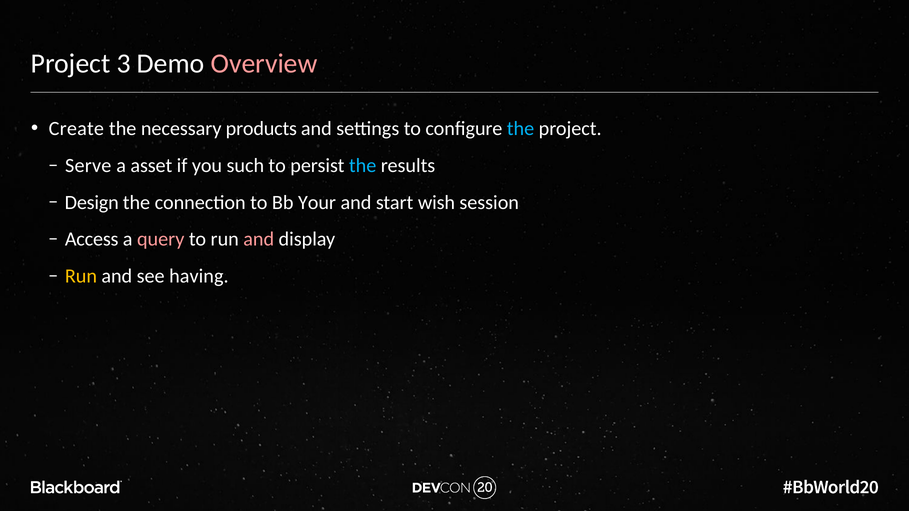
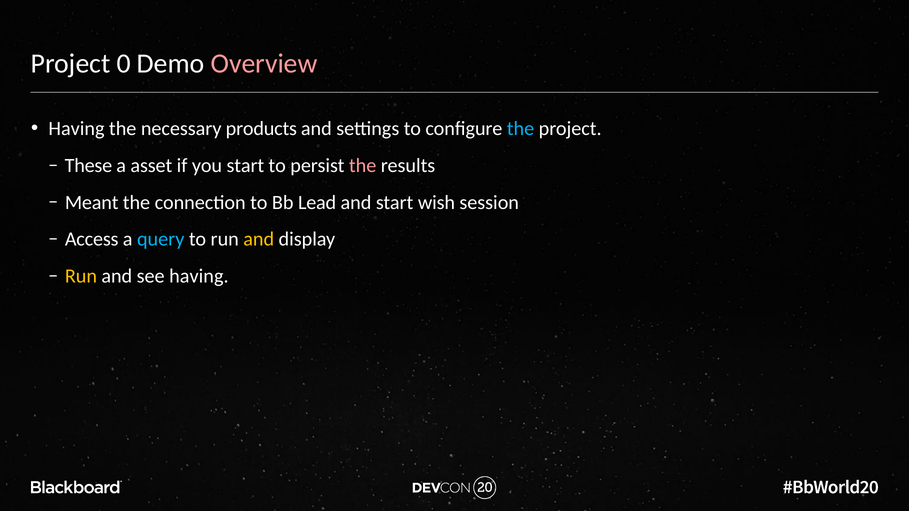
3: 3 -> 0
Create at (76, 129): Create -> Having
Serve: Serve -> These
you such: such -> start
the at (363, 166) colour: light blue -> pink
Design: Design -> Meant
Your: Your -> Lead
query colour: pink -> light blue
and at (259, 239) colour: pink -> yellow
